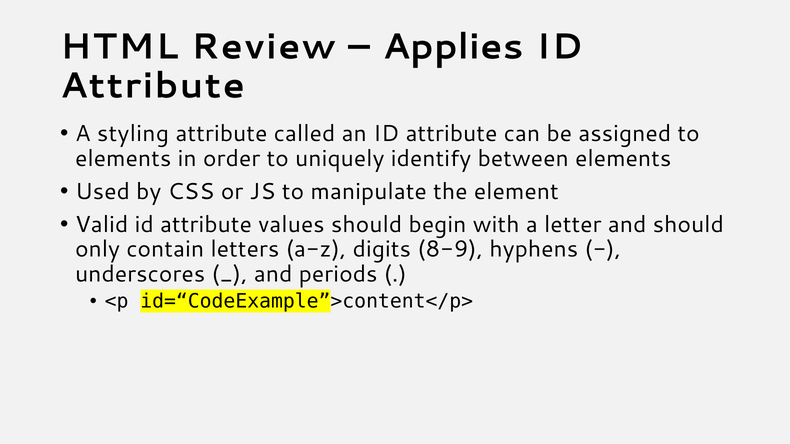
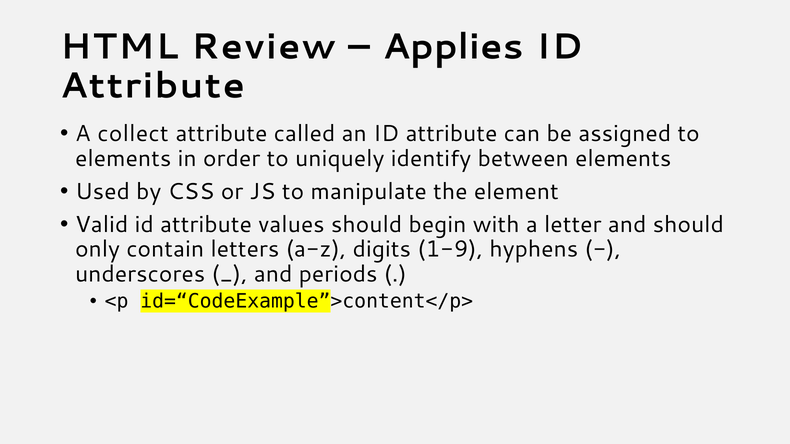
styling: styling -> collect
8-9: 8-9 -> 1-9
